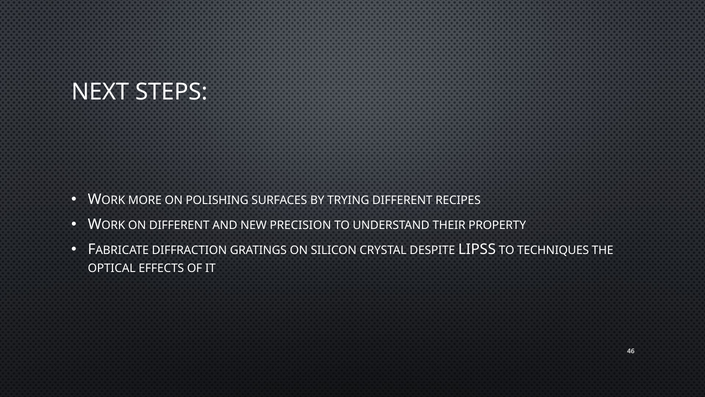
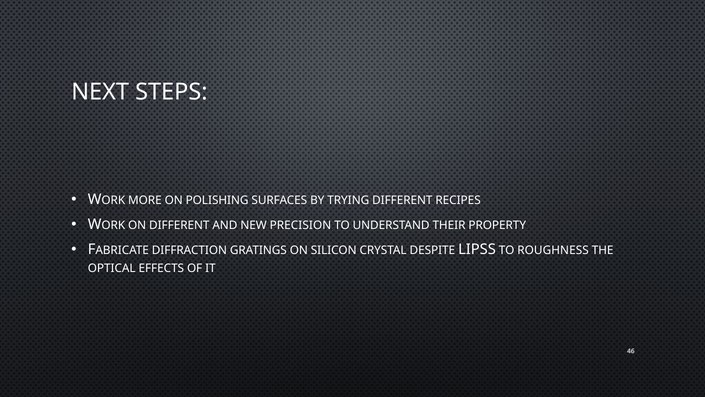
TECHNIQUES: TECHNIQUES -> ROUGHNESS
